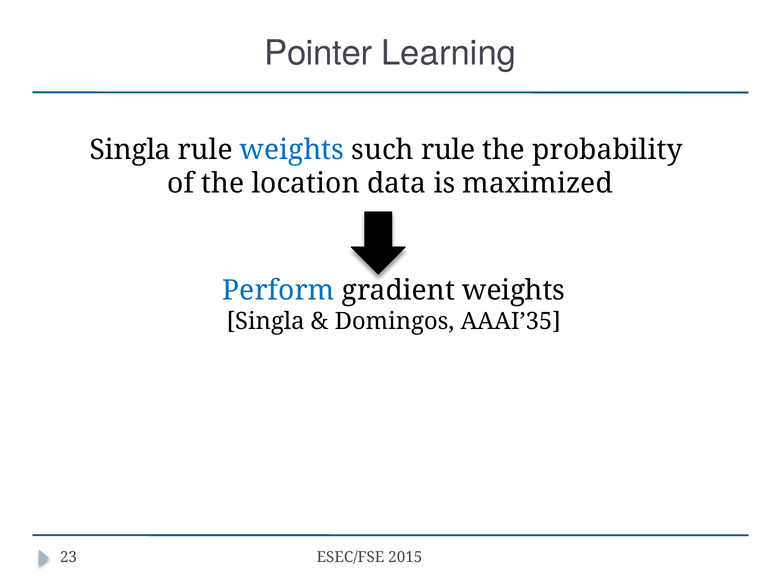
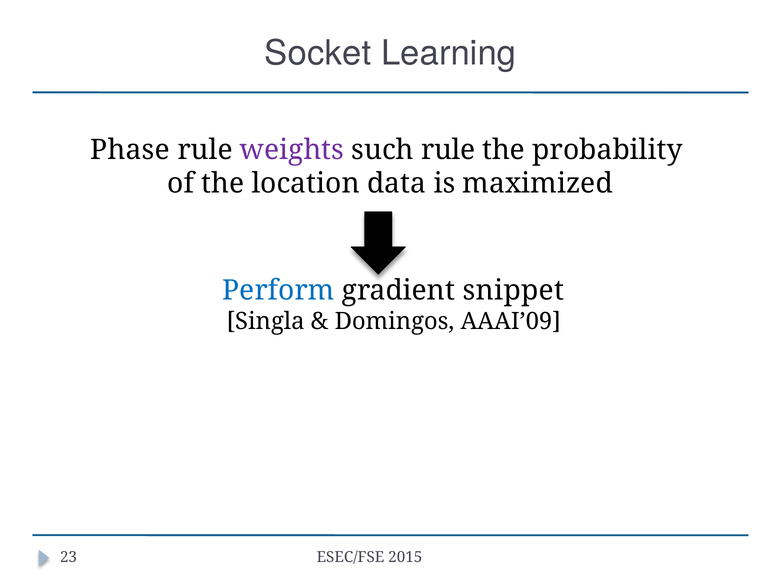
Pointer: Pointer -> Socket
Singla at (130, 150): Singla -> Phase
weights at (292, 150) colour: blue -> purple
gradient weights: weights -> snippet
AAAI’35: AAAI’35 -> AAAI’09
